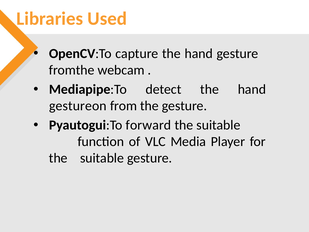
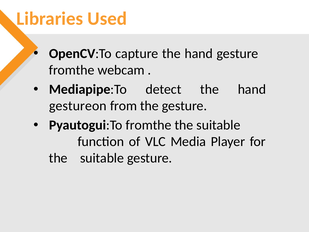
Pyautogui:To forward: forward -> fromthe
